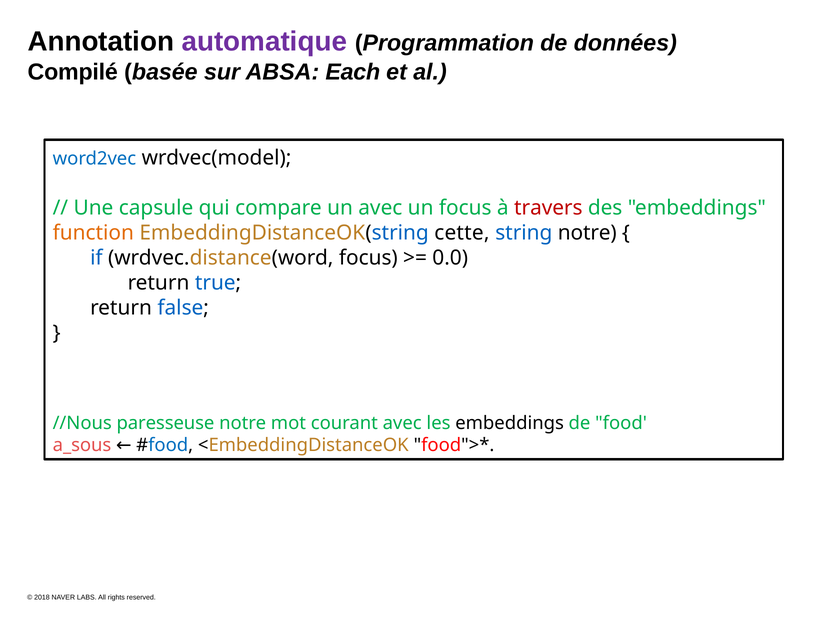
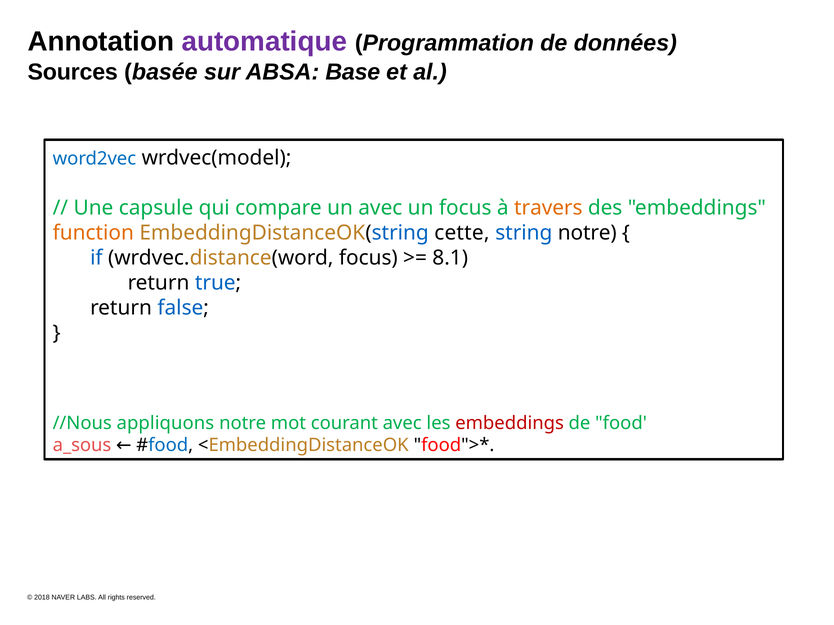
Compilé: Compilé -> Sources
Each: Each -> Base
travers colour: red -> orange
0.0: 0.0 -> 8.1
paresseuse: paresseuse -> appliquons
embeddings at (510, 423) colour: black -> red
